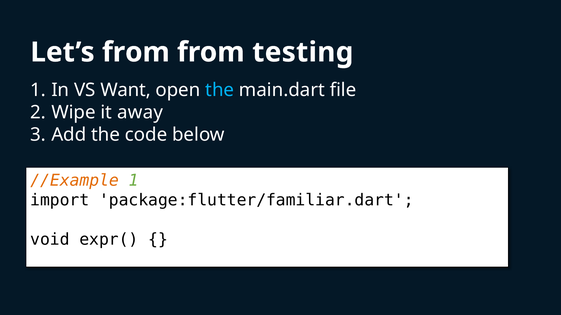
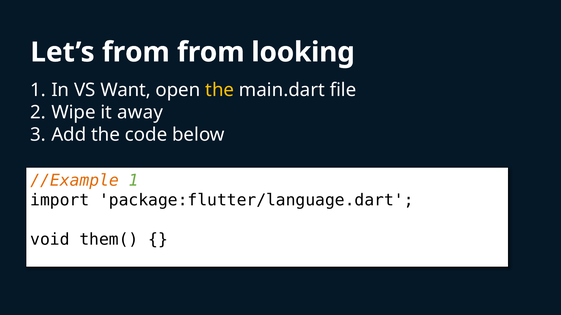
testing: testing -> looking
the at (220, 90) colour: light blue -> yellow
package:flutter/familiar.dart: package:flutter/familiar.dart -> package:flutter/language.dart
expr(: expr( -> them(
